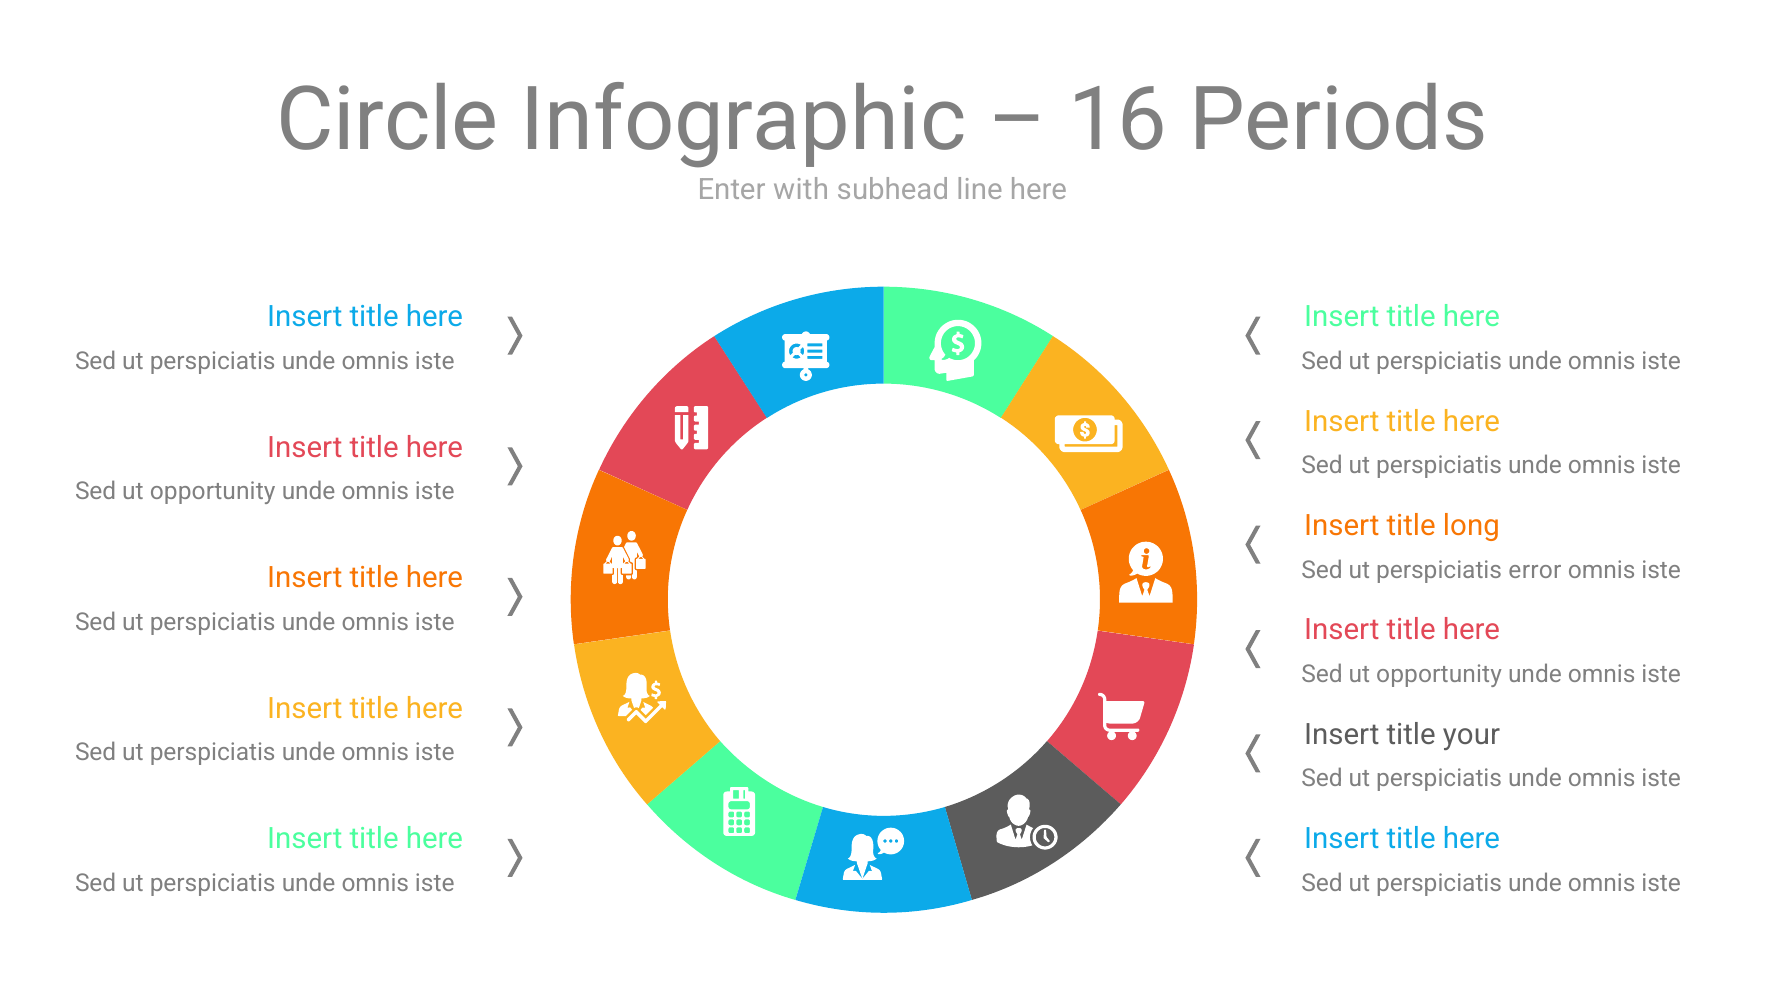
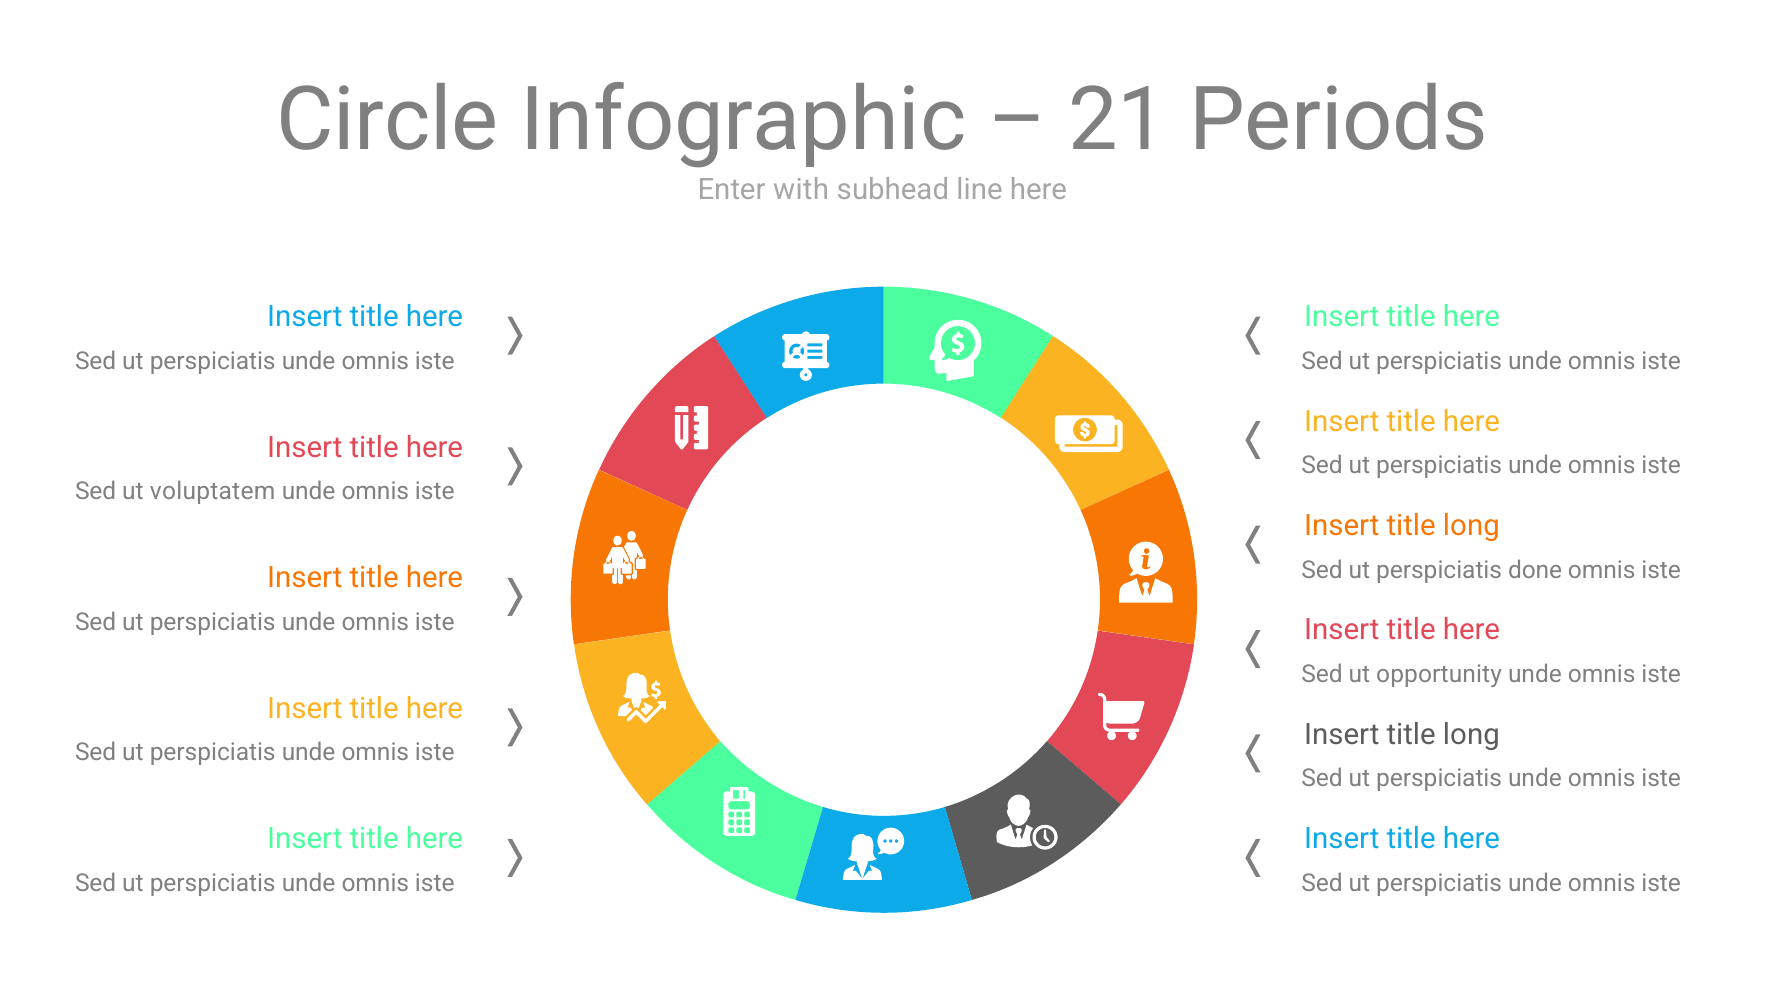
16: 16 -> 21
opportunity at (213, 492): opportunity -> voluptatem
error: error -> done
your at (1471, 735): your -> long
